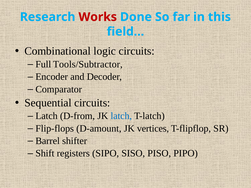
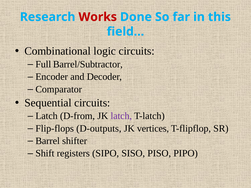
Tools/Subtractor: Tools/Subtractor -> Barrel/Subtractor
latch at (121, 116) colour: blue -> purple
D-amount: D-amount -> D-outputs
